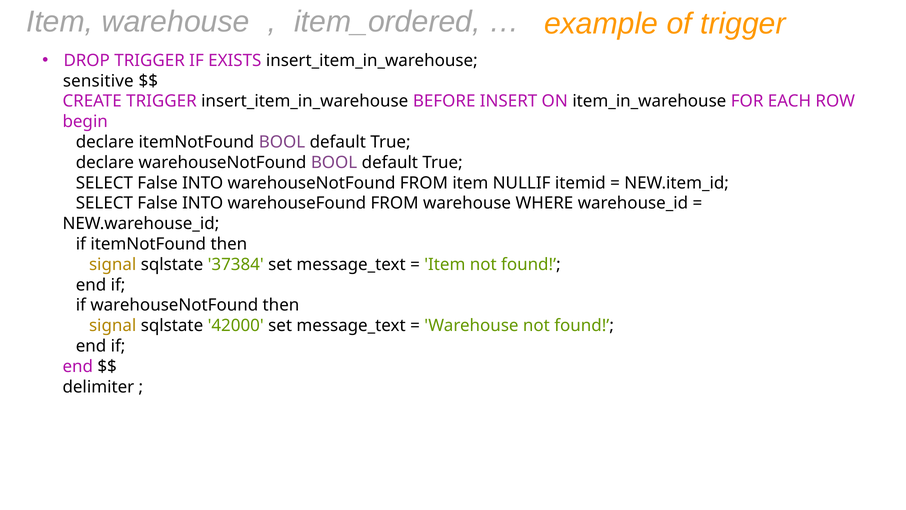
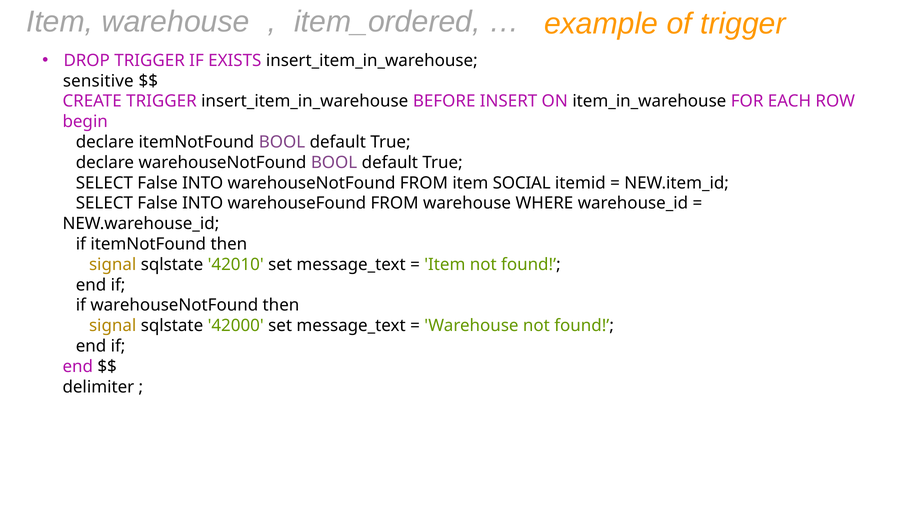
NULLIF: NULLIF -> SOCIAL
37384: 37384 -> 42010
